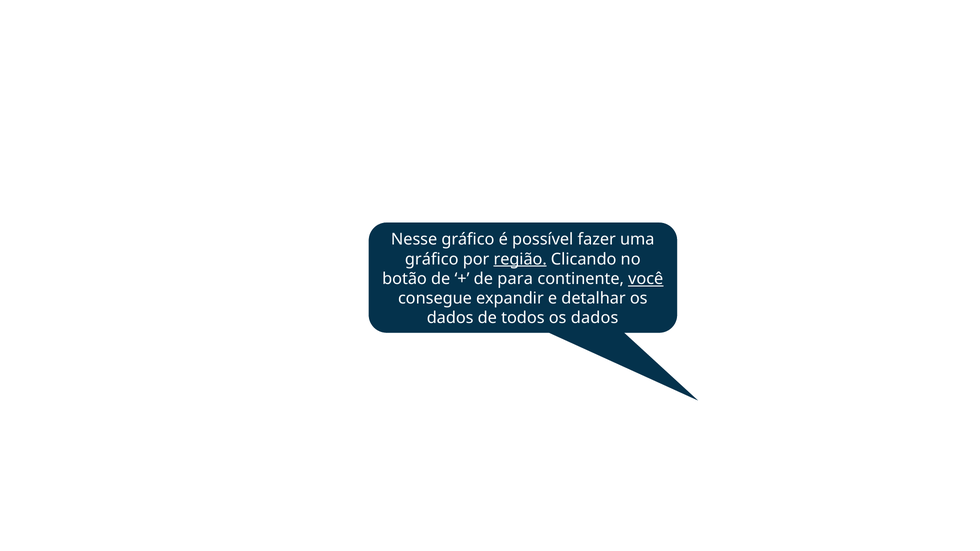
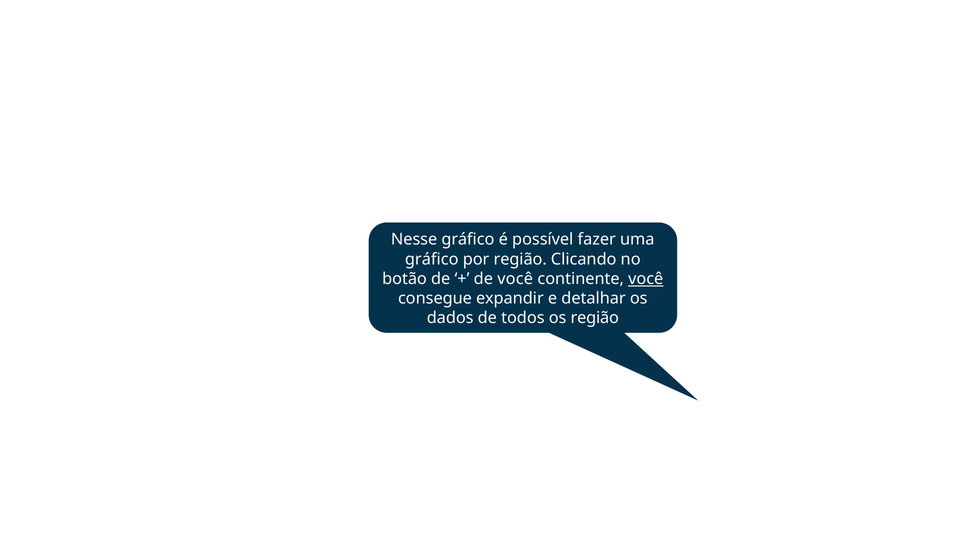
região at (520, 259) underline: present -> none
de para: para -> você
todos os dados: dados -> região
